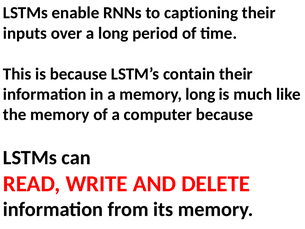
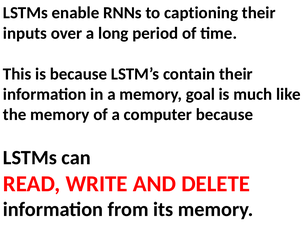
memory long: long -> goal
